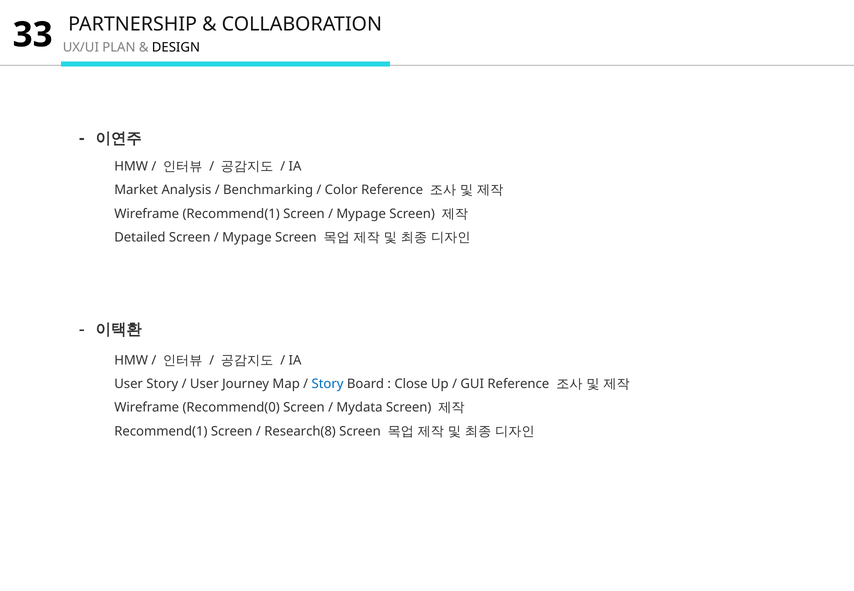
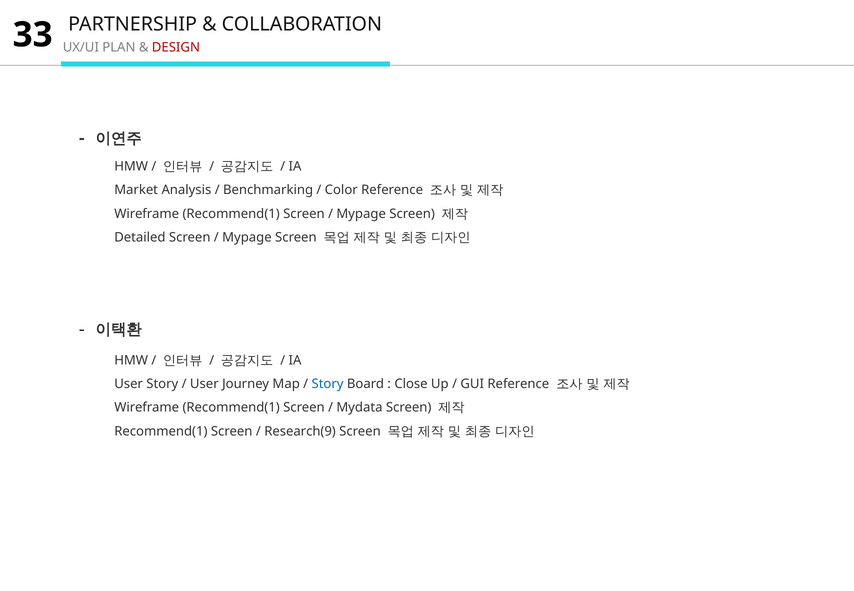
DESIGN colour: black -> red
Recommend(0 at (231, 408): Recommend(0 -> Recommend(1
Research(8: Research(8 -> Research(9
